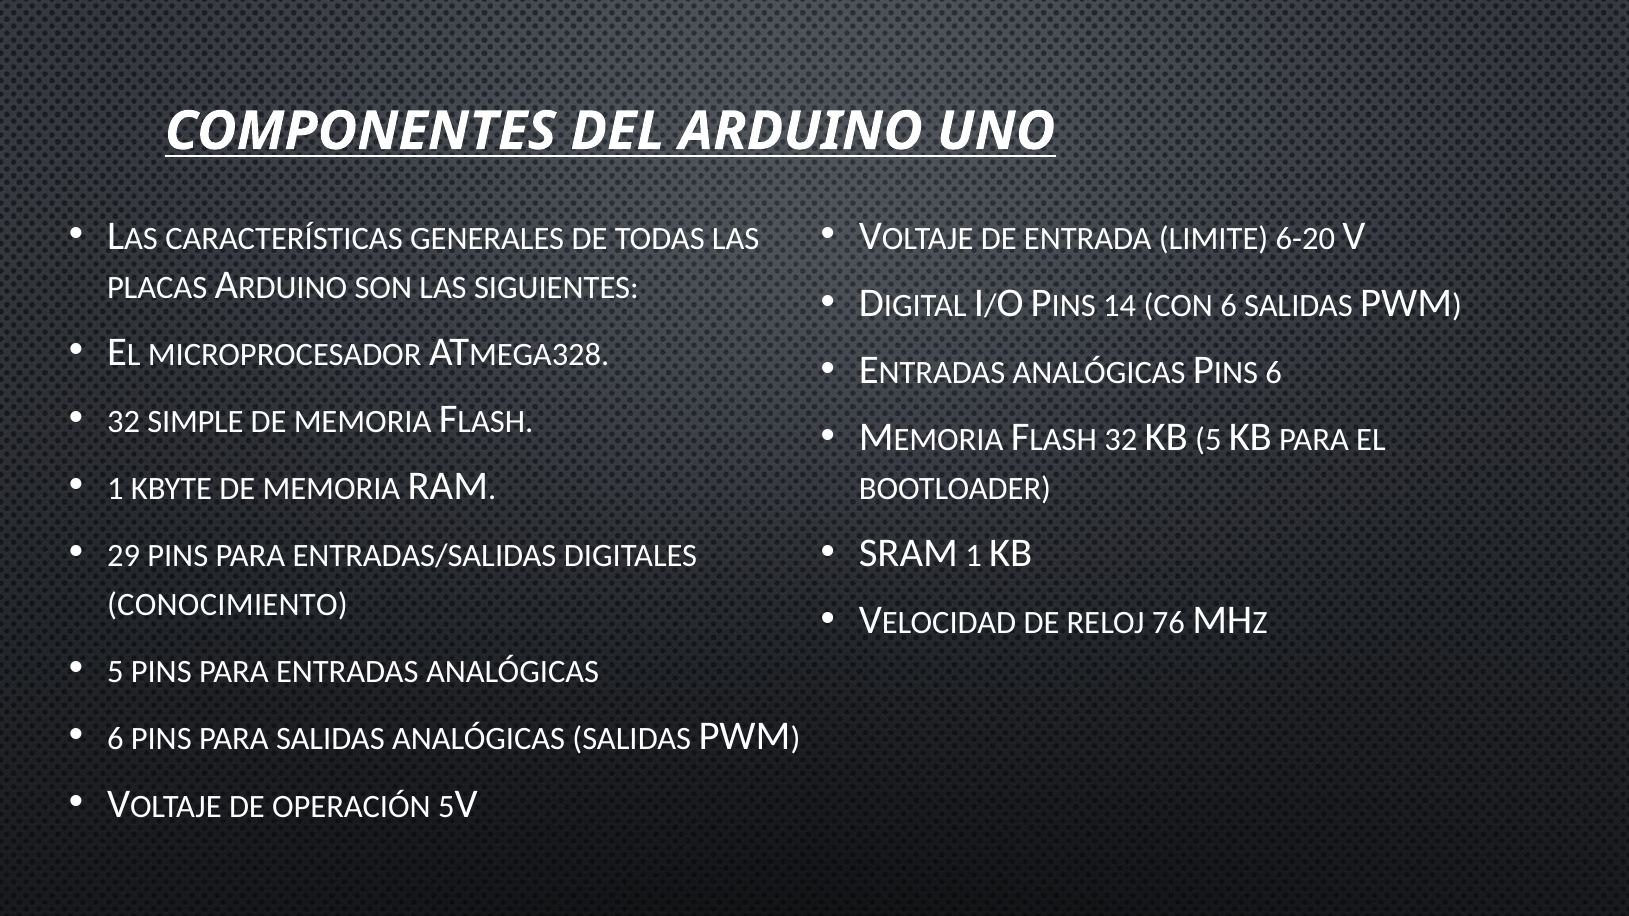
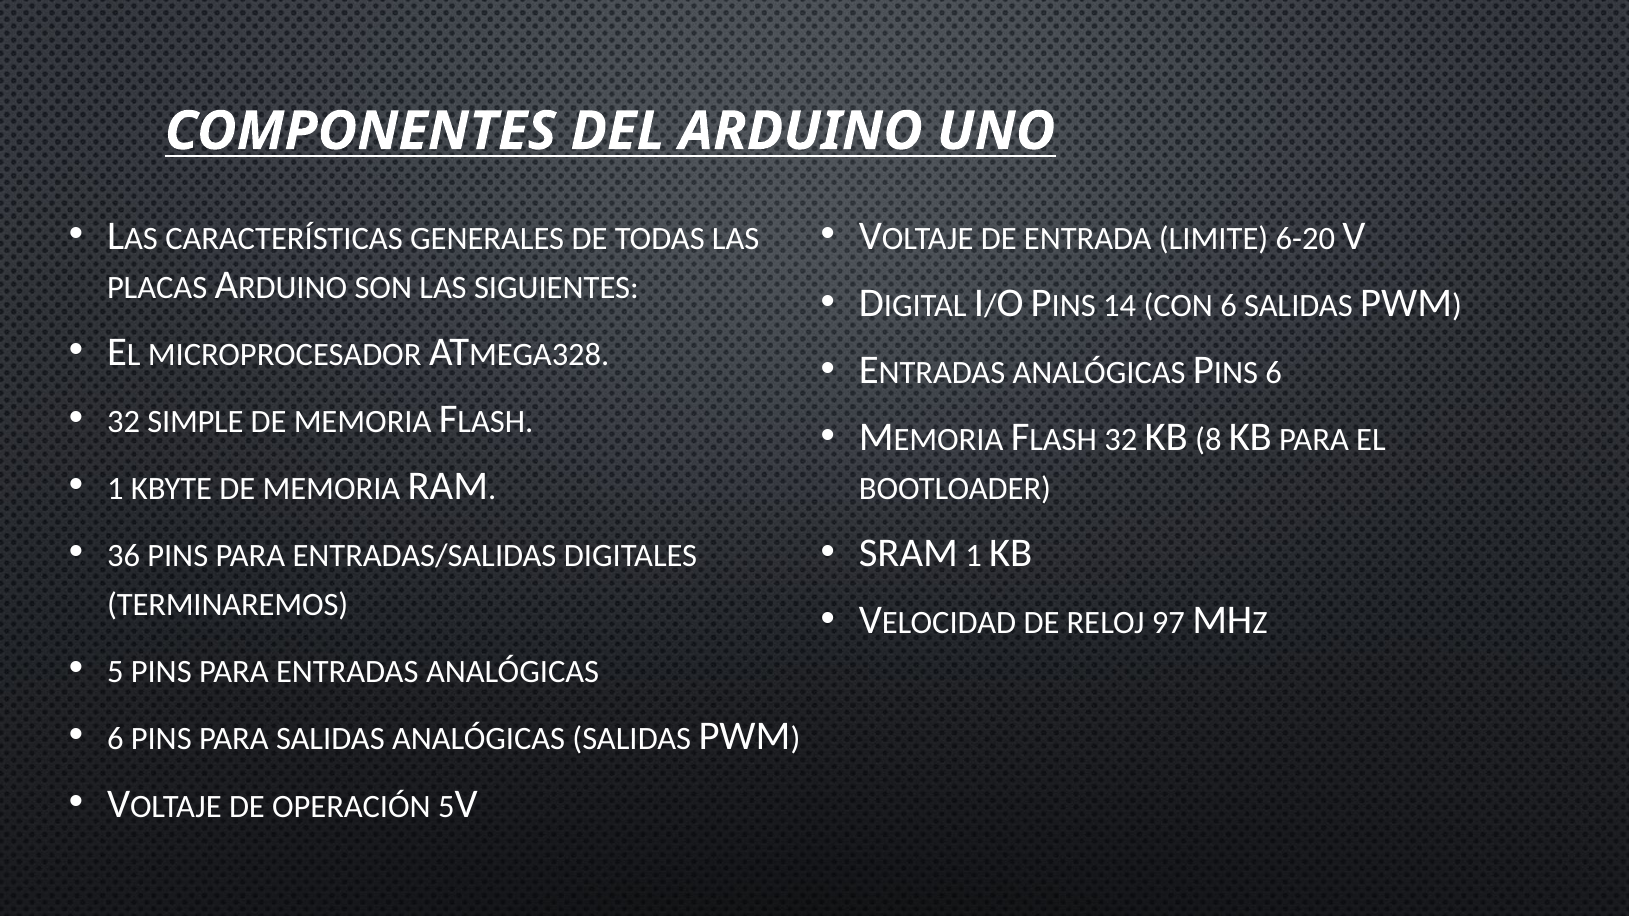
KB 5: 5 -> 8
29: 29 -> 36
CONOCIMIENTO: CONOCIMIENTO -> TERMINAREMOS
76: 76 -> 97
